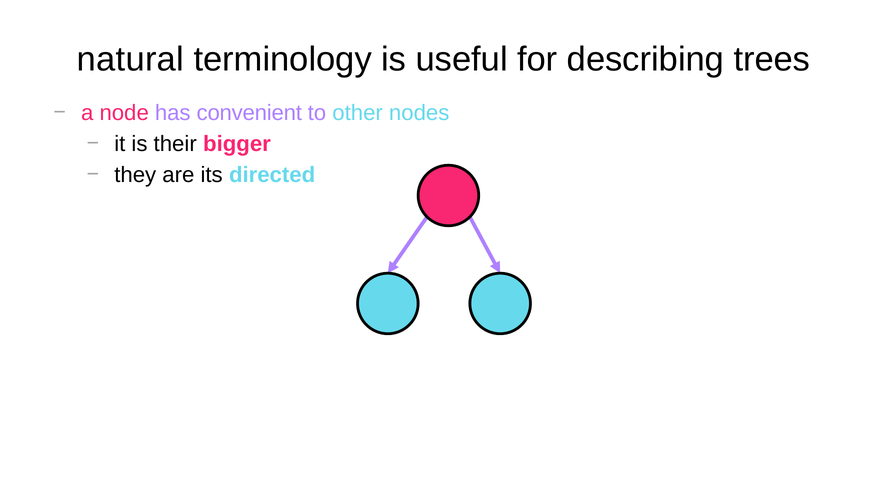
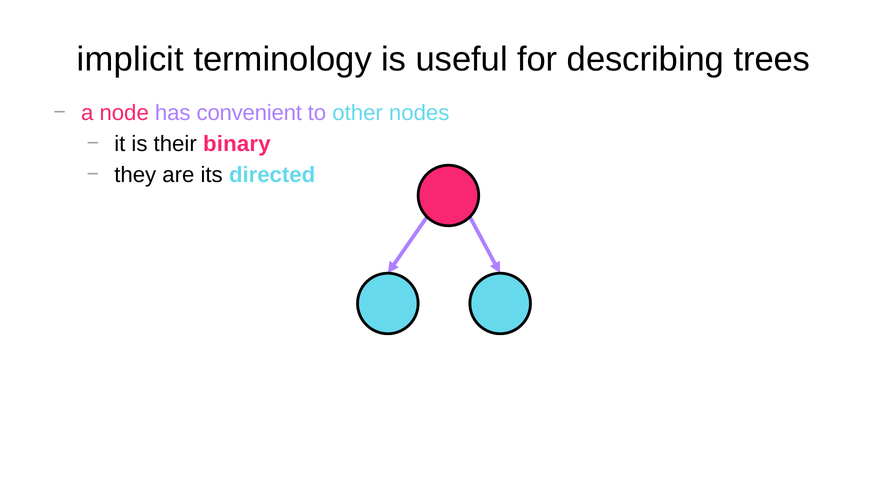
natural: natural -> implicit
bigger: bigger -> binary
